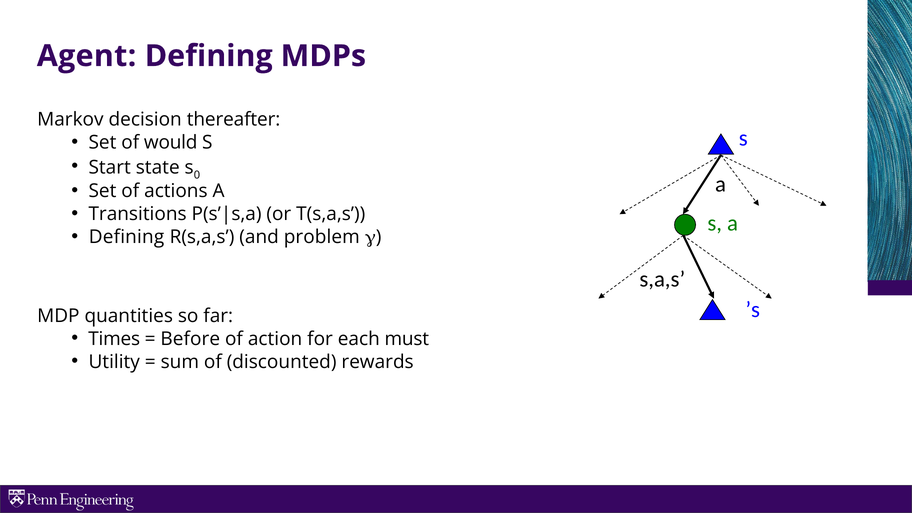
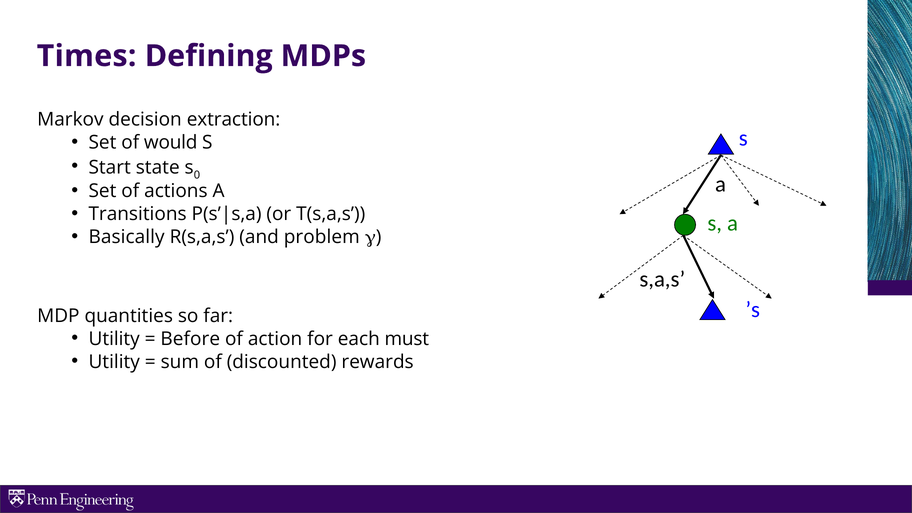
Agent: Agent -> Times
thereafter: thereafter -> extraction
Defining at (127, 237): Defining -> Basically
Times at (114, 339): Times -> Utility
